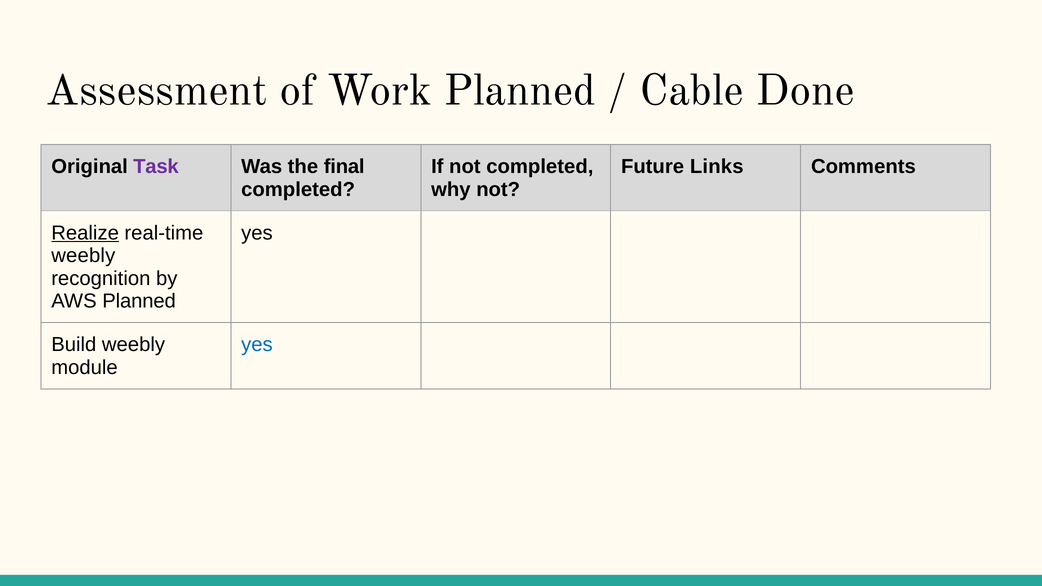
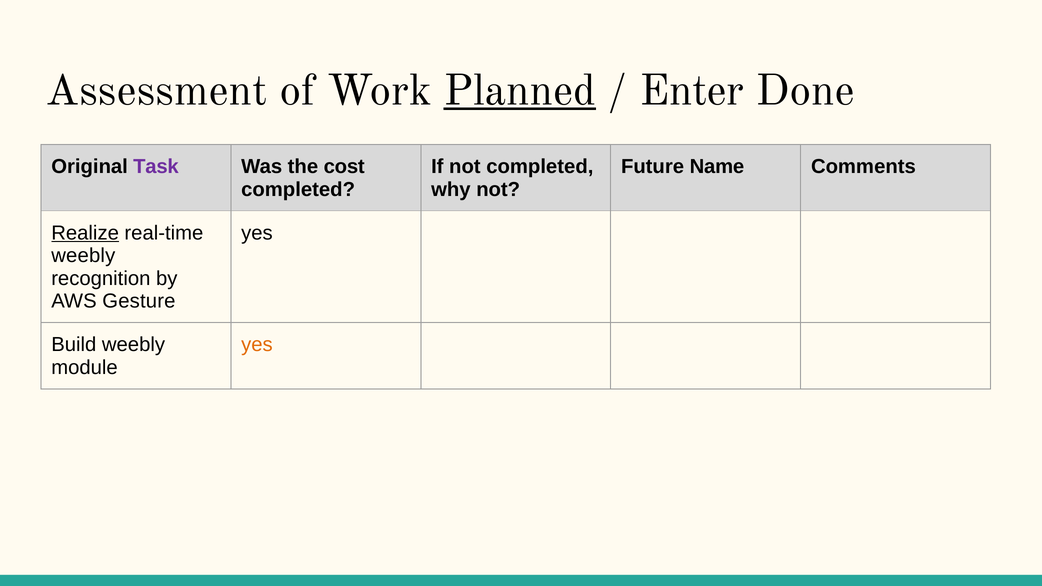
Planned at (520, 90) underline: none -> present
Cable: Cable -> Enter
final: final -> cost
Links: Links -> Name
AWS Planned: Planned -> Gesture
yes at (257, 345) colour: blue -> orange
